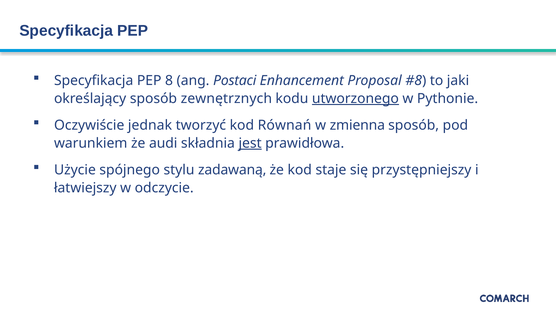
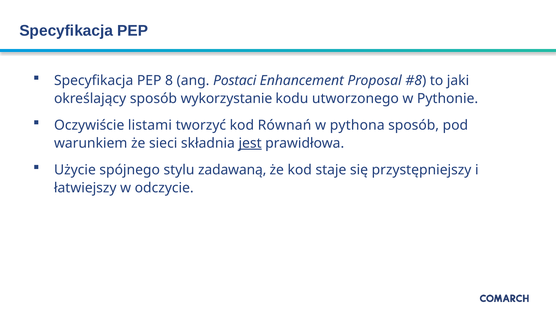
zewnętrznych: zewnętrznych -> wykorzystanie
utworzonego underline: present -> none
jednak: jednak -> listami
zmienna: zmienna -> pythona
audi: audi -> sieci
